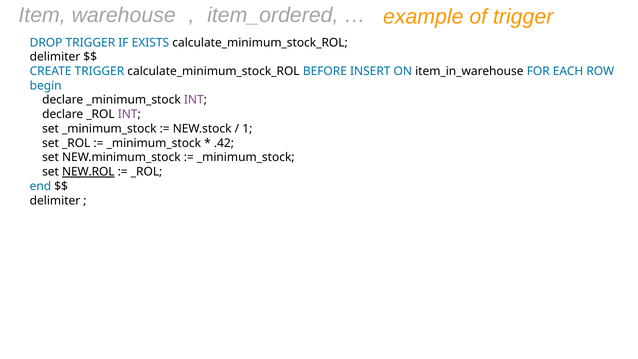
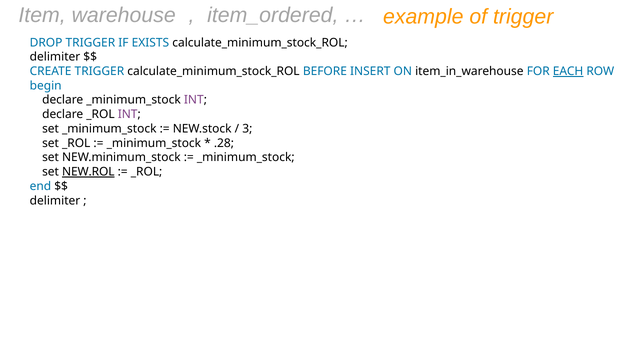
EACH underline: none -> present
1: 1 -> 3
.42: .42 -> .28
